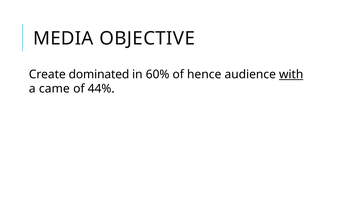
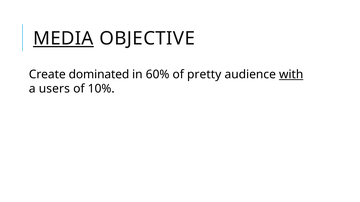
MEDIA underline: none -> present
hence: hence -> pretty
came: came -> users
44%: 44% -> 10%
